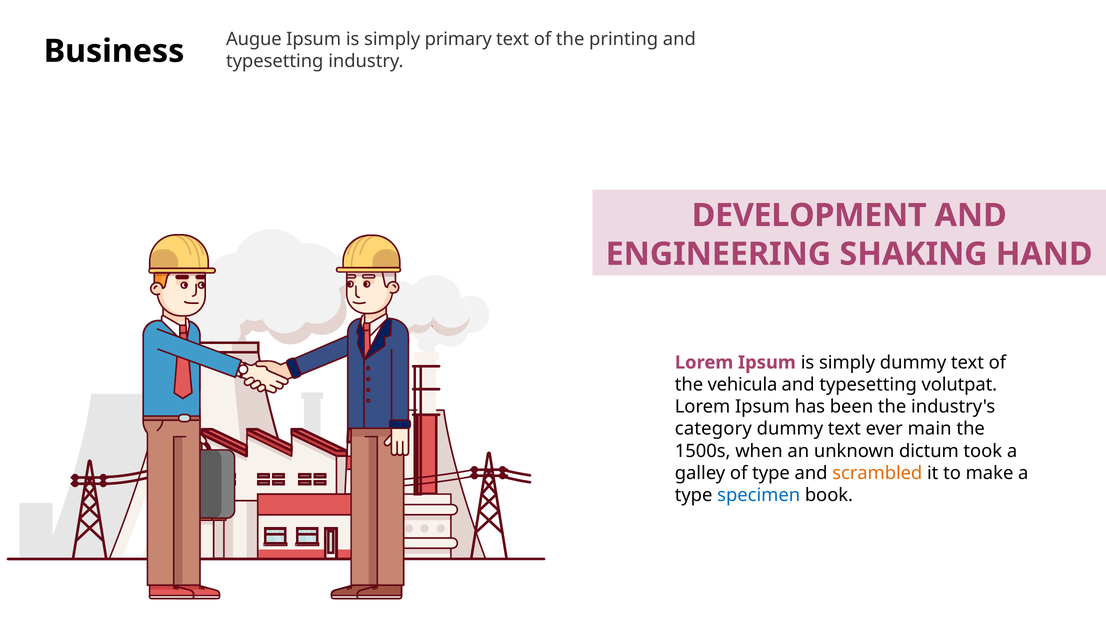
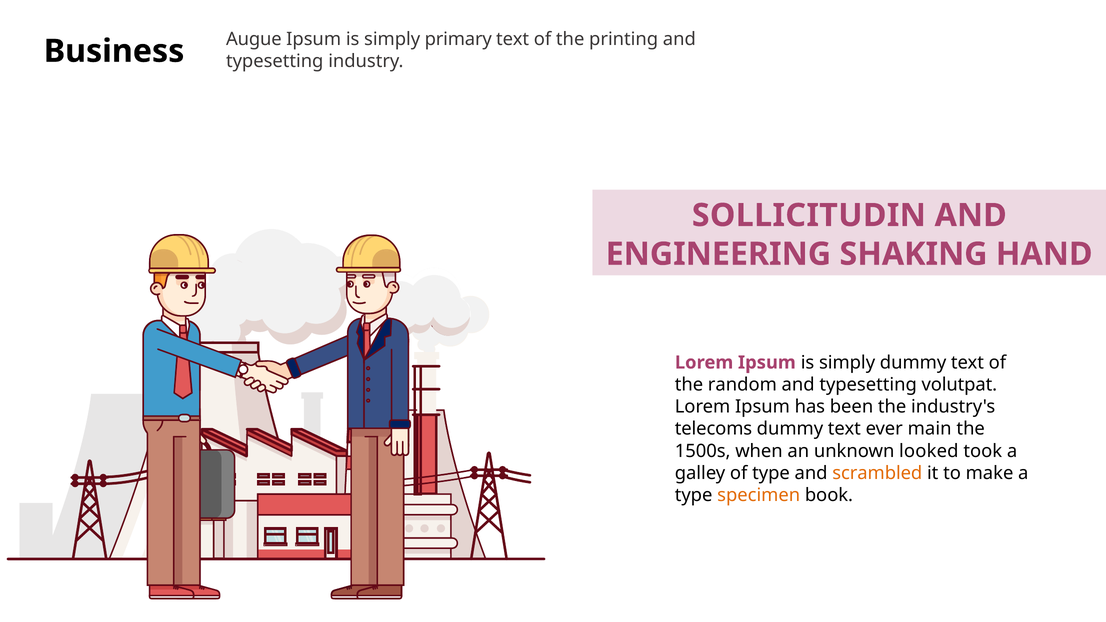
DEVELOPMENT: DEVELOPMENT -> SOLLICITUDIN
vehicula: vehicula -> random
category: category -> telecoms
dictum: dictum -> looked
specimen colour: blue -> orange
